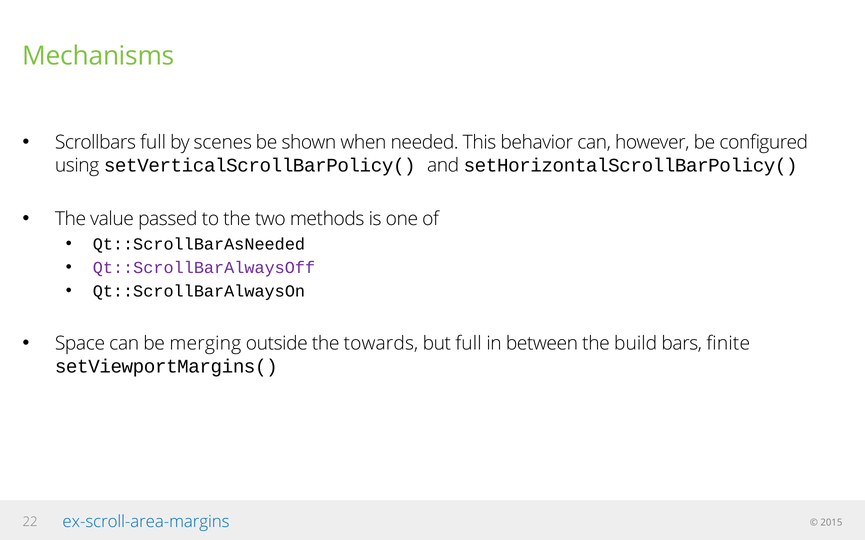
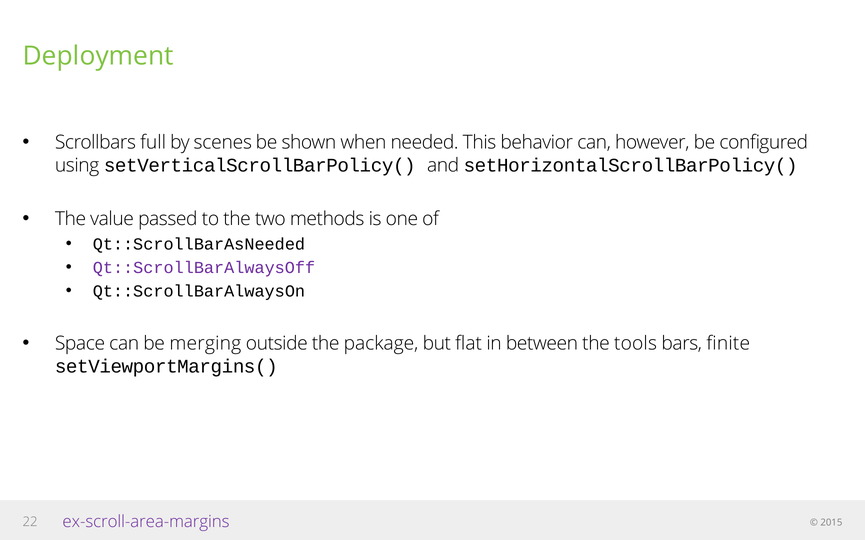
Mechanisms: Mechanisms -> Deployment
towards: towards -> package
but full: full -> flat
build: build -> tools
ex-scroll-area-margins colour: blue -> purple
